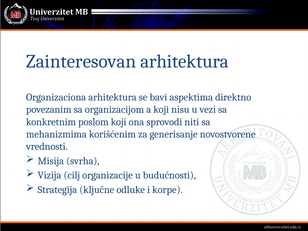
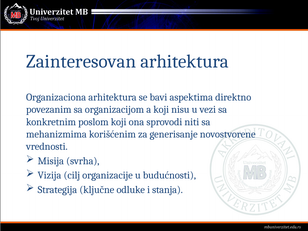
korpe: korpe -> stanja
